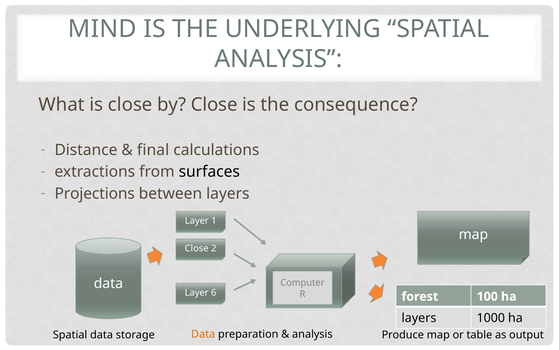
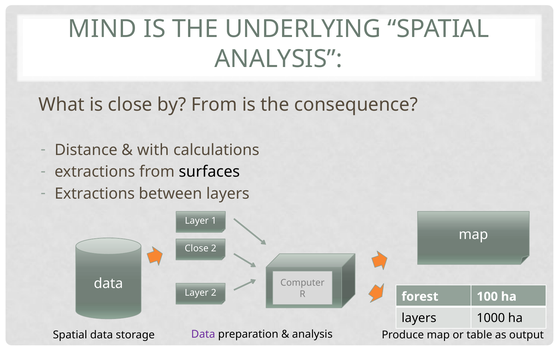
by Close: Close -> From
final: final -> with
Projections at (95, 193): Projections -> Extractions
Layer 6: 6 -> 2
Data at (203, 333) colour: orange -> purple
